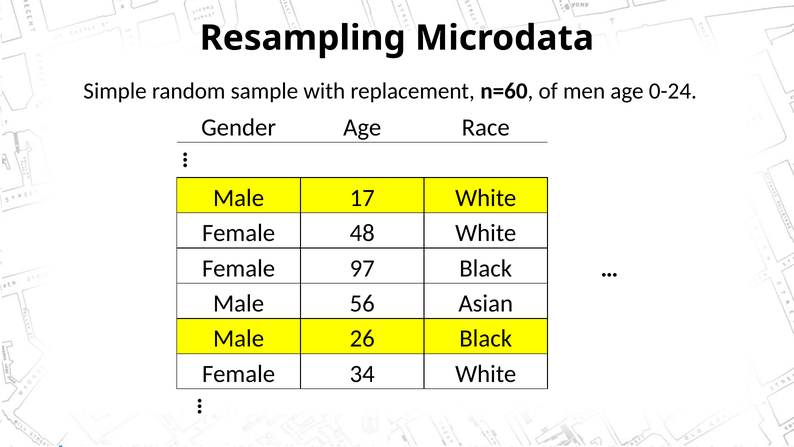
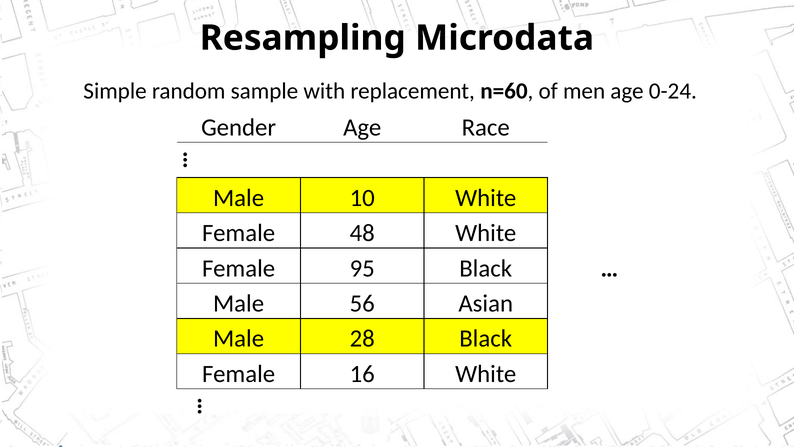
17: 17 -> 10
97: 97 -> 95
26: 26 -> 28
34: 34 -> 16
